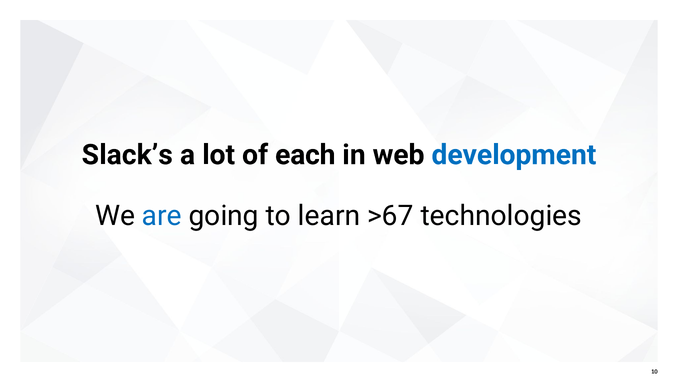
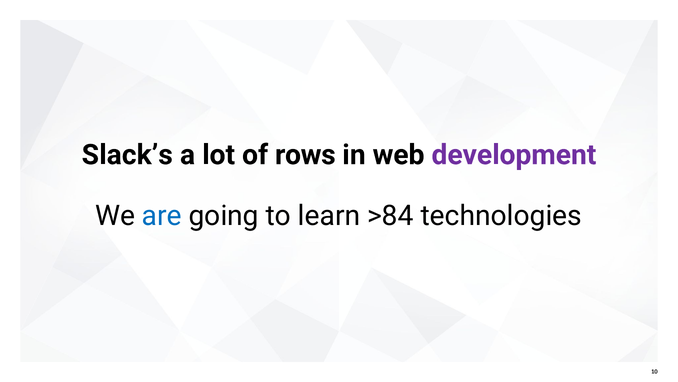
each: each -> rows
development colour: blue -> purple
>67: >67 -> >84
